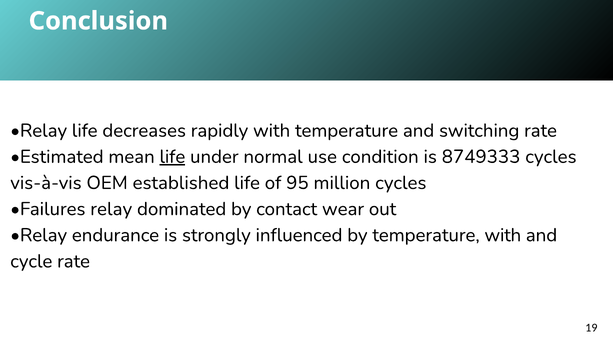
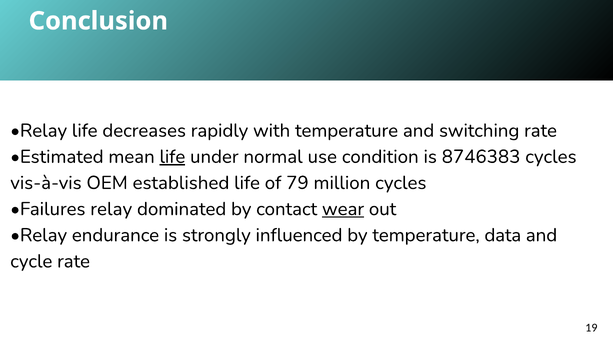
8749333: 8749333 -> 8746383
95: 95 -> 79
wear underline: none -> present
temperature with: with -> data
